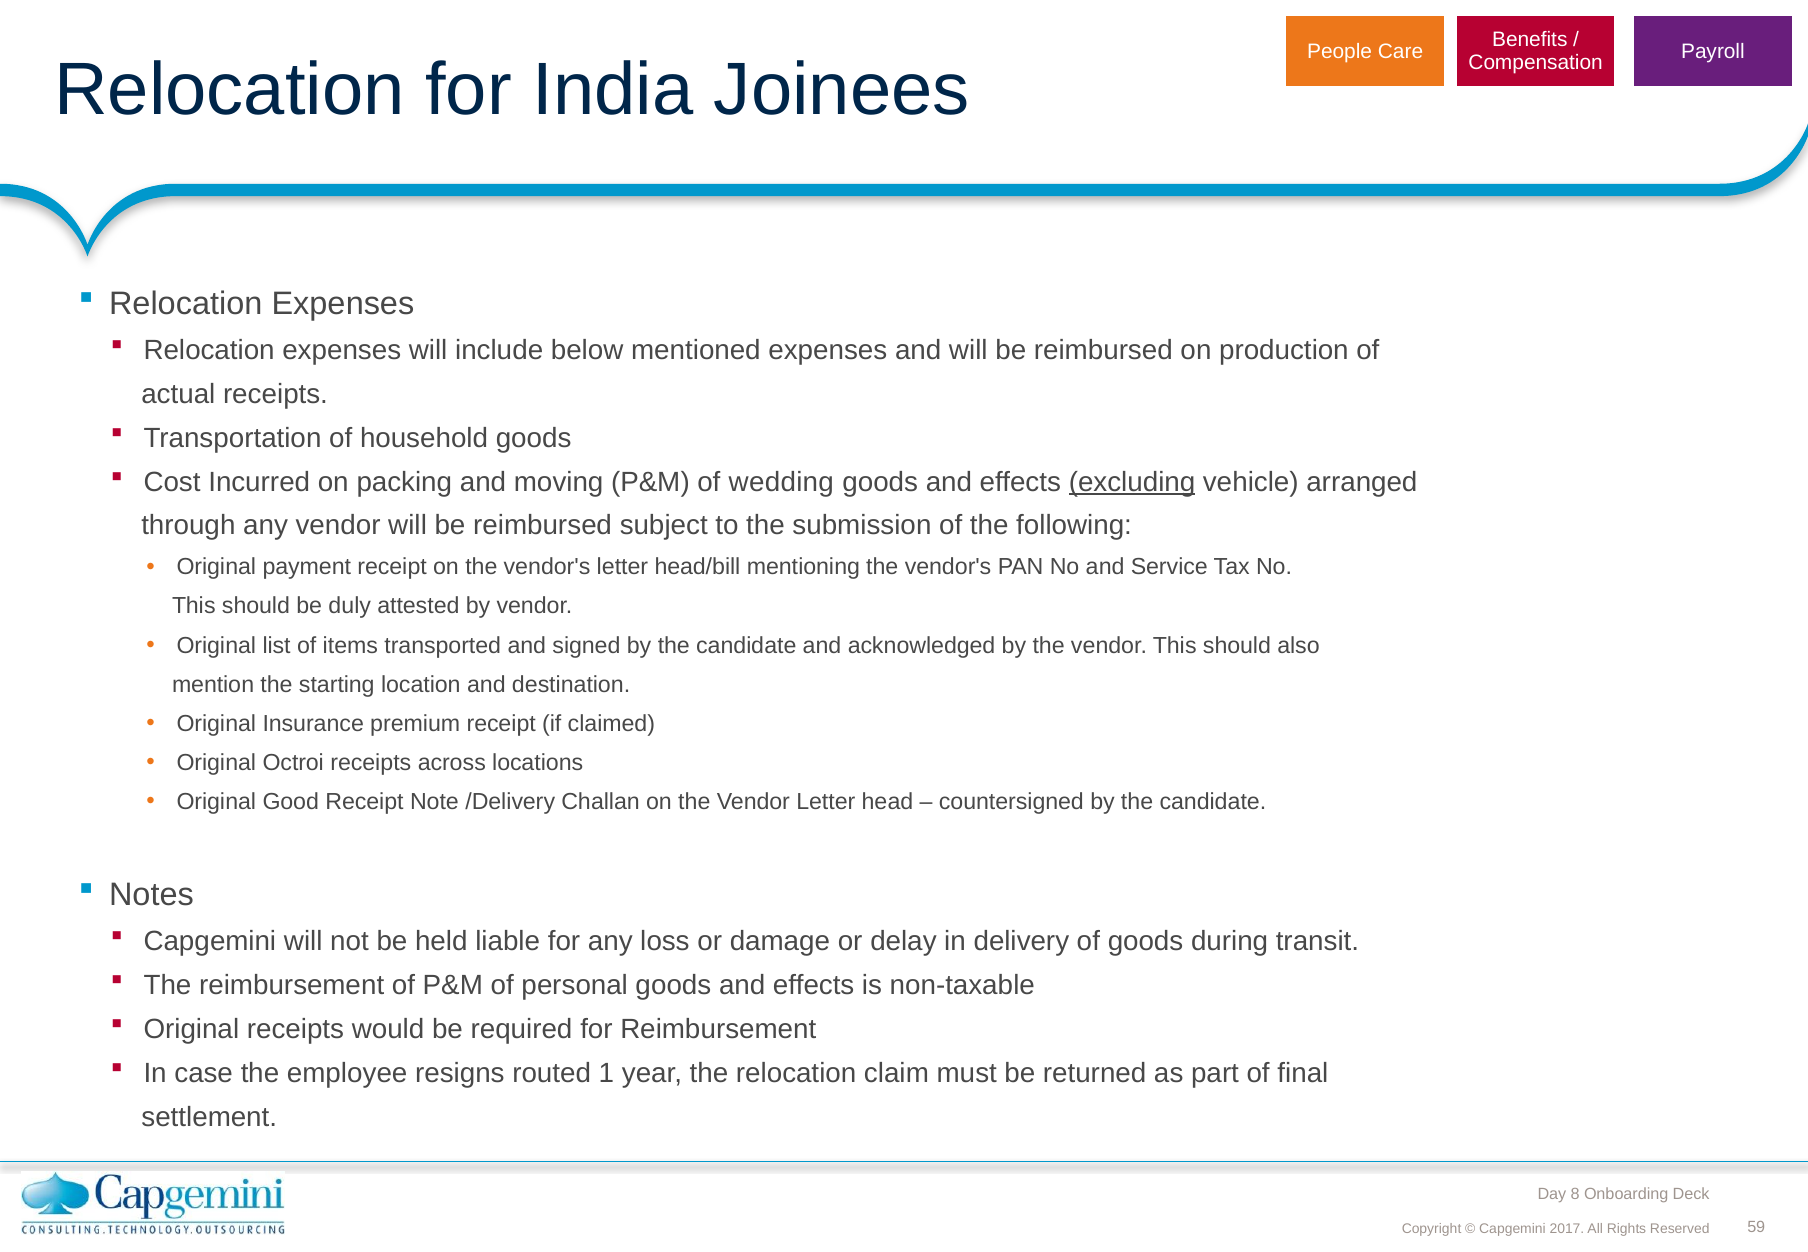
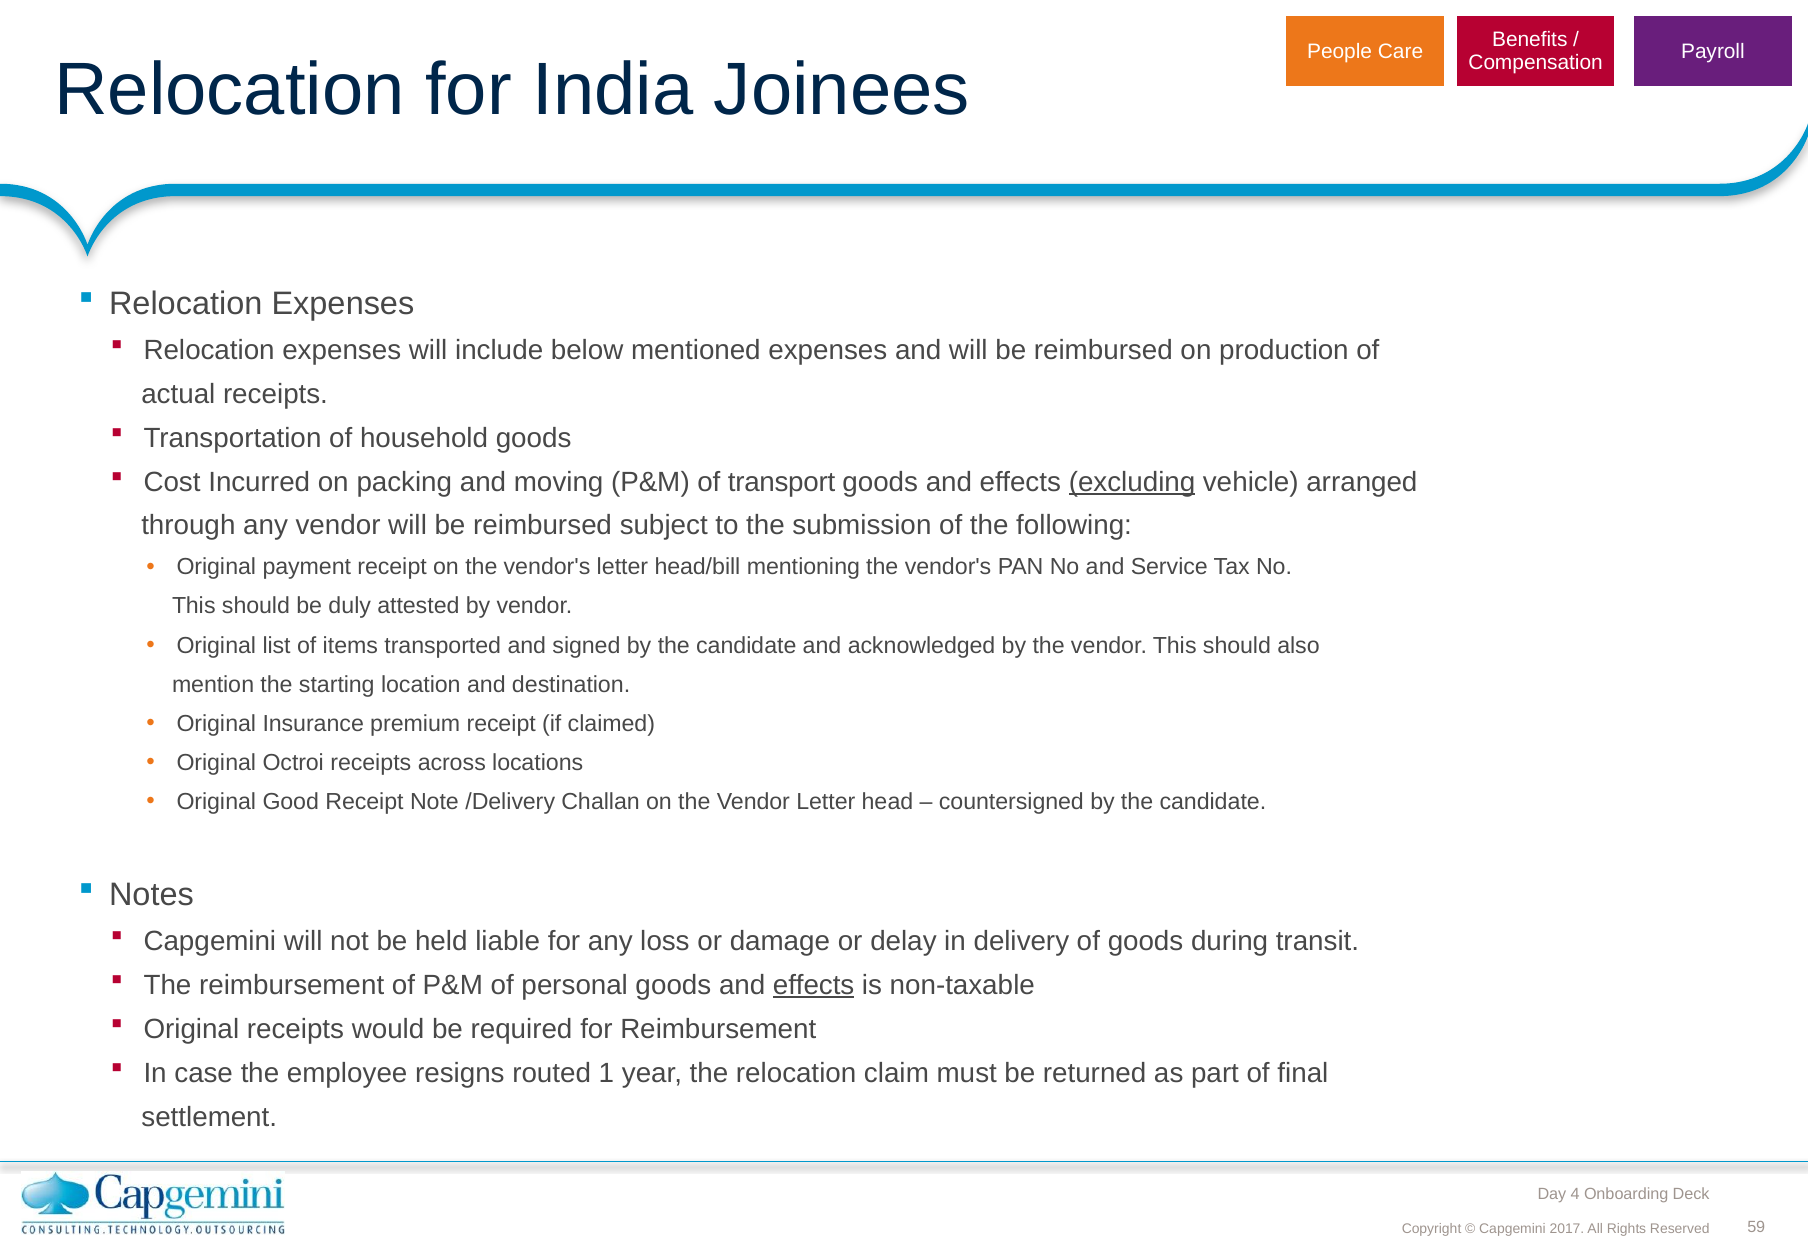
wedding: wedding -> transport
effects at (814, 985) underline: none -> present
8: 8 -> 4
